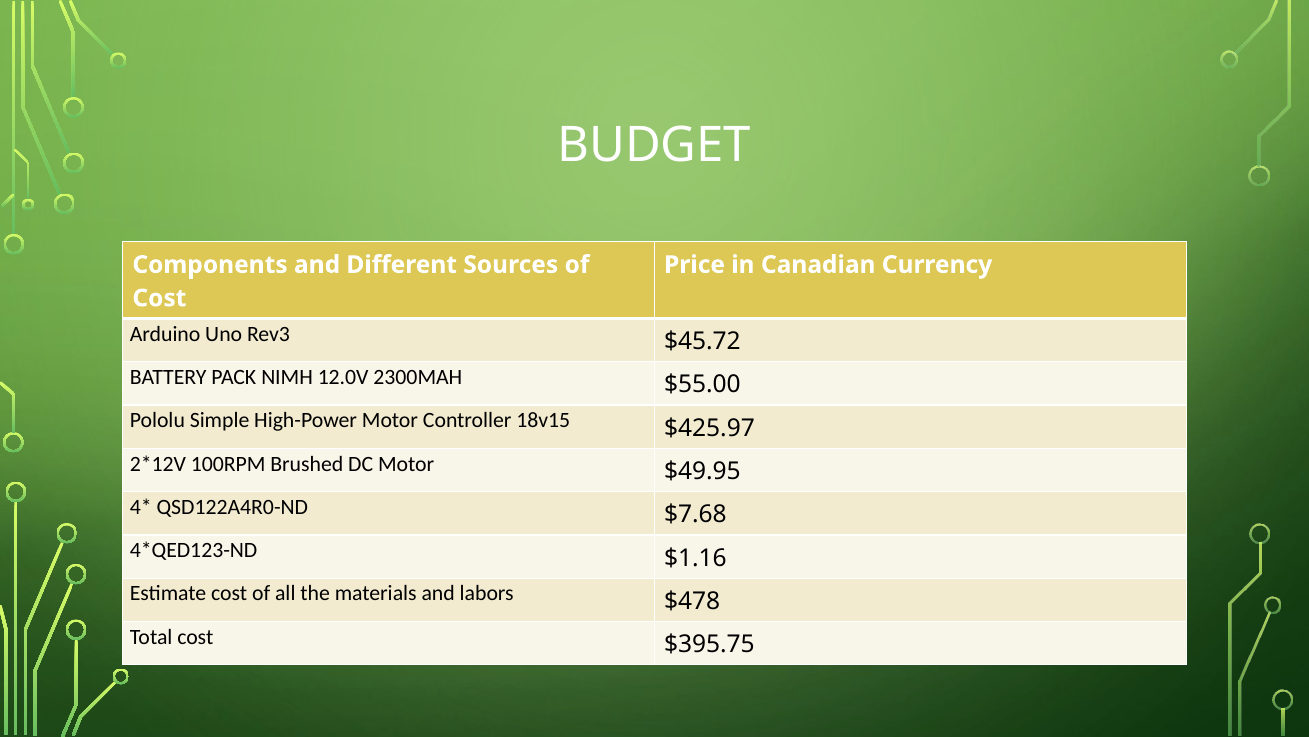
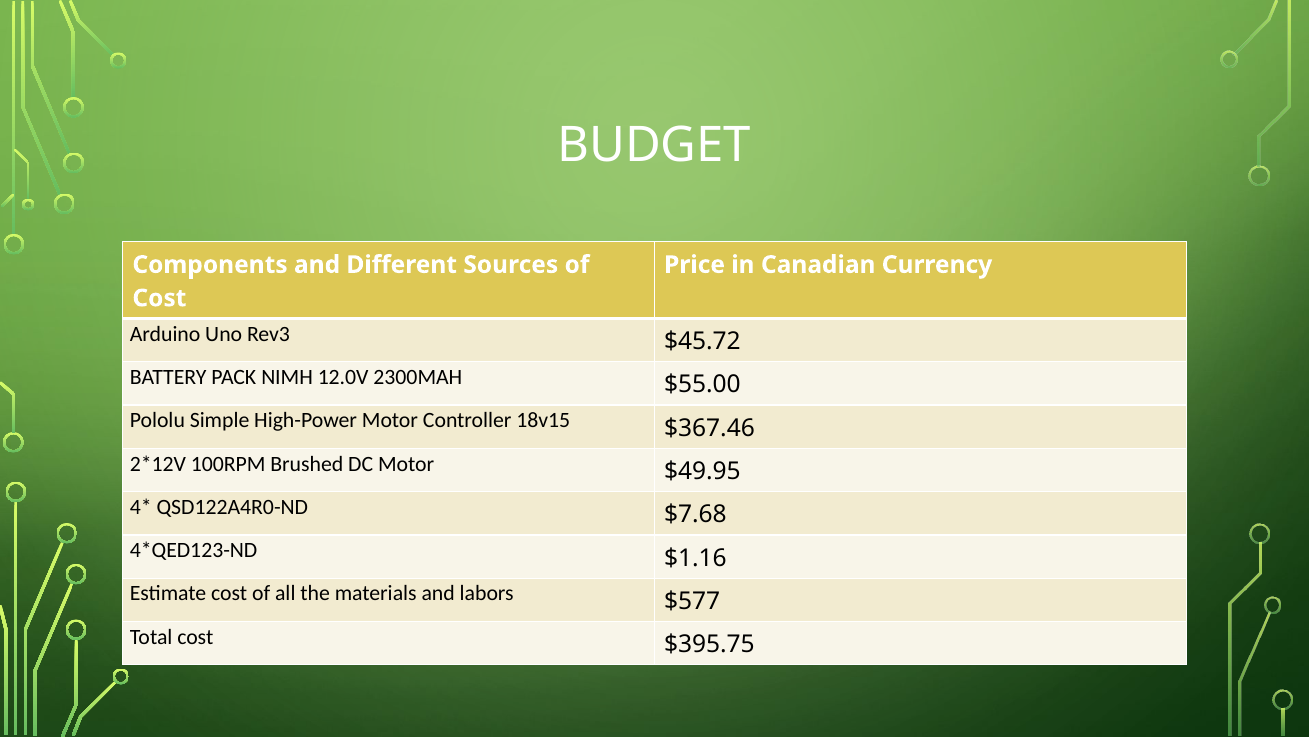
$425.97: $425.97 -> $367.46
$478: $478 -> $577
